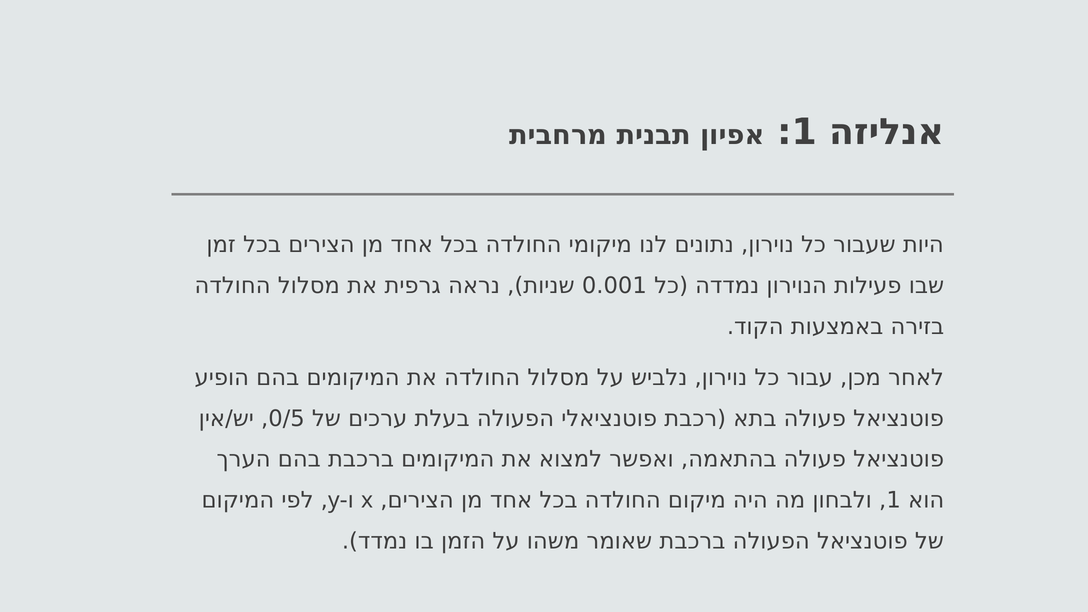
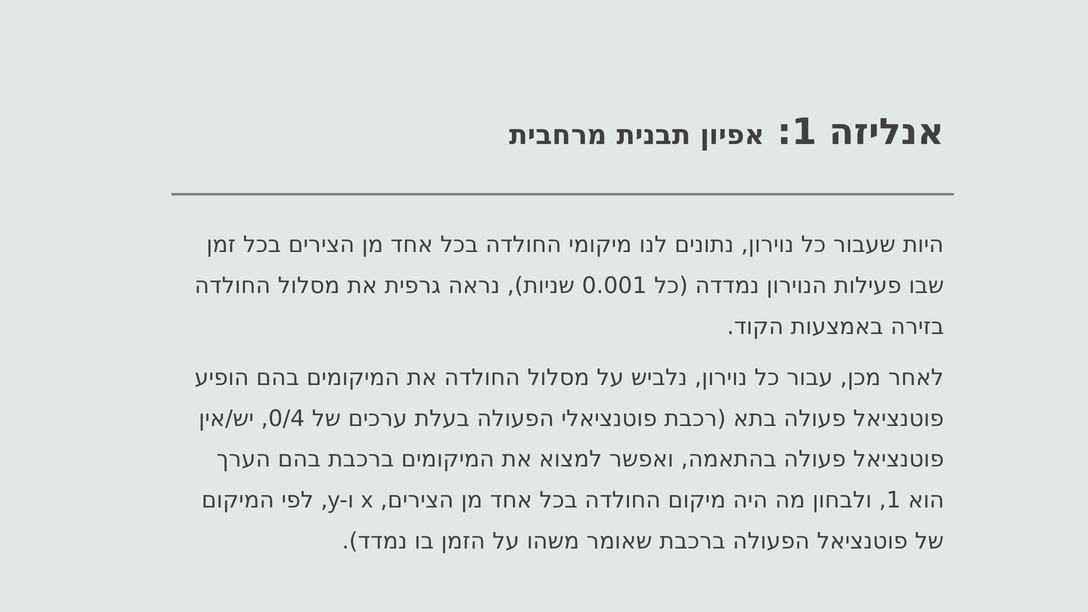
0/5: 0/5 -> 0/4
